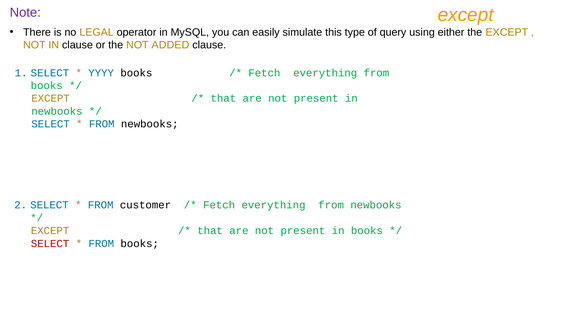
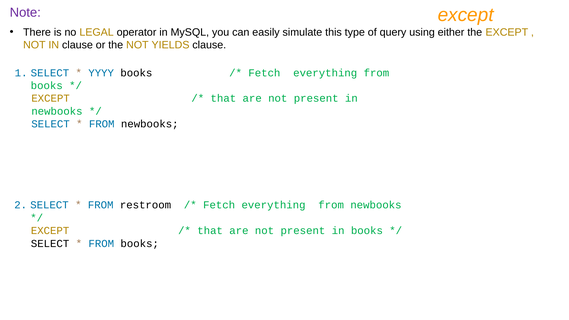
ADDED: ADDED -> YIELDS
customer: customer -> restroom
SELECT at (50, 244) colour: red -> black
